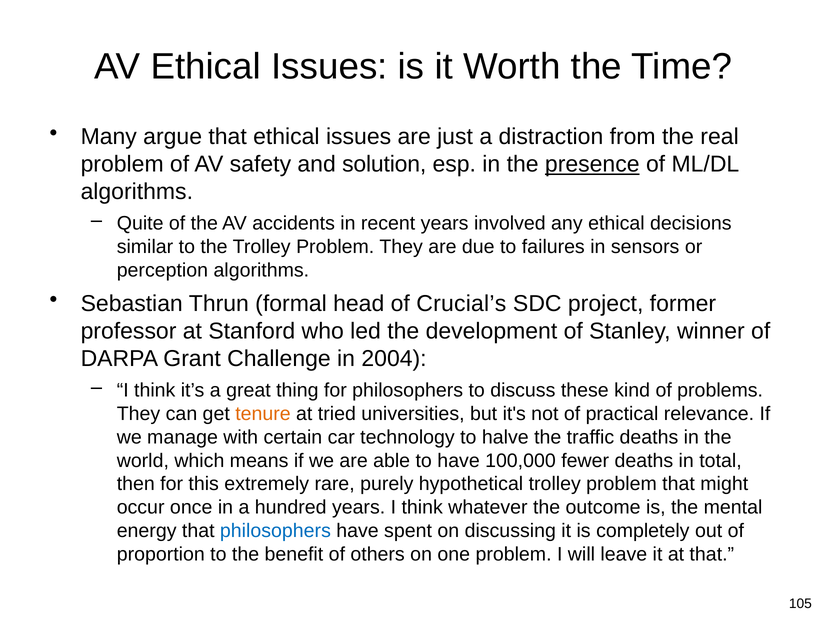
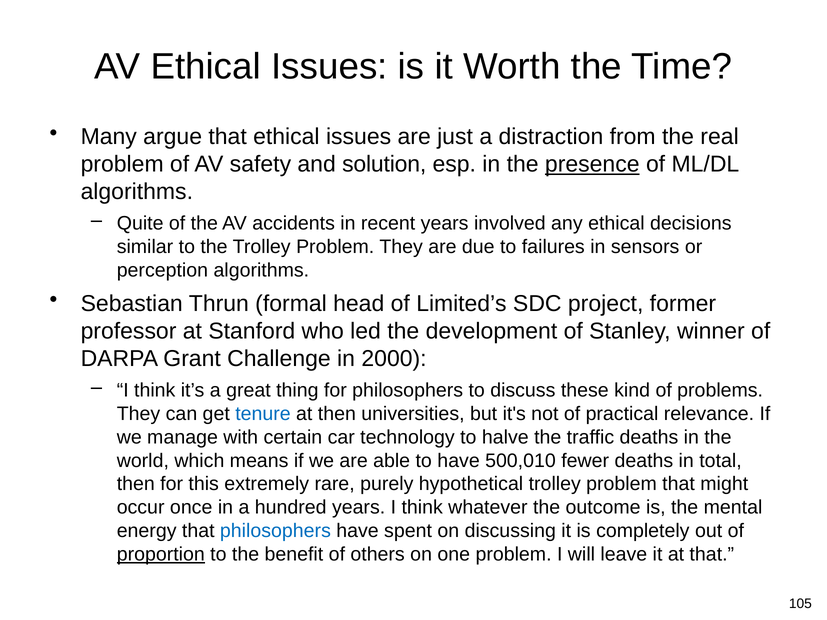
Crucial’s: Crucial’s -> Limited’s
2004: 2004 -> 2000
tenure colour: orange -> blue
at tried: tried -> then
100,000: 100,000 -> 500,010
proportion underline: none -> present
